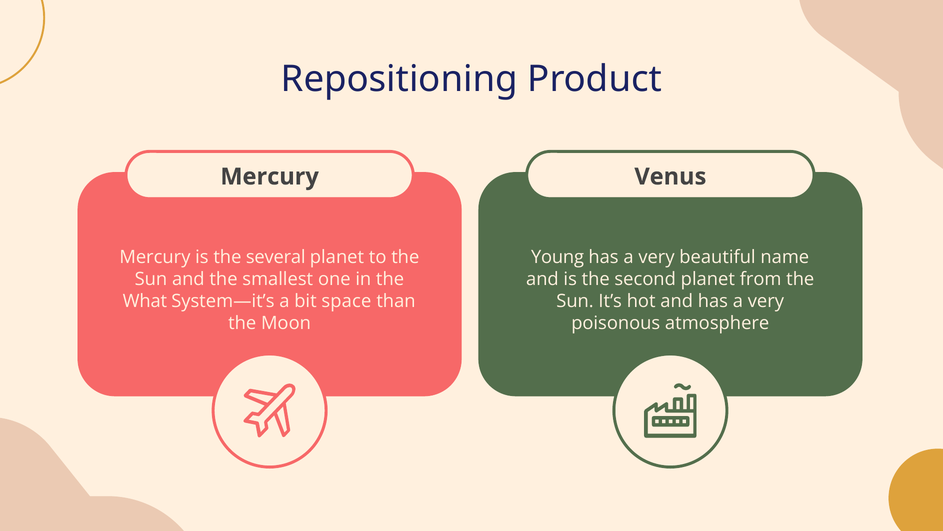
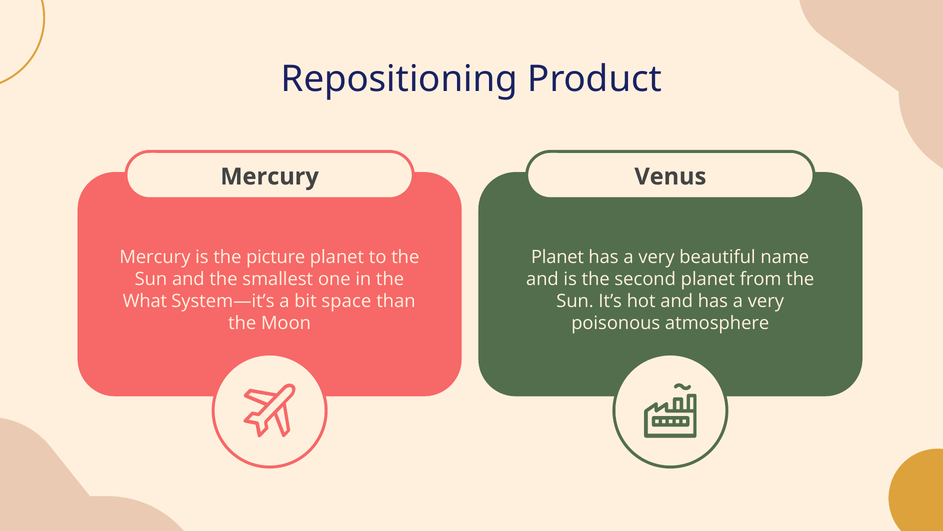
several: several -> picture
Young at (557, 257): Young -> Planet
